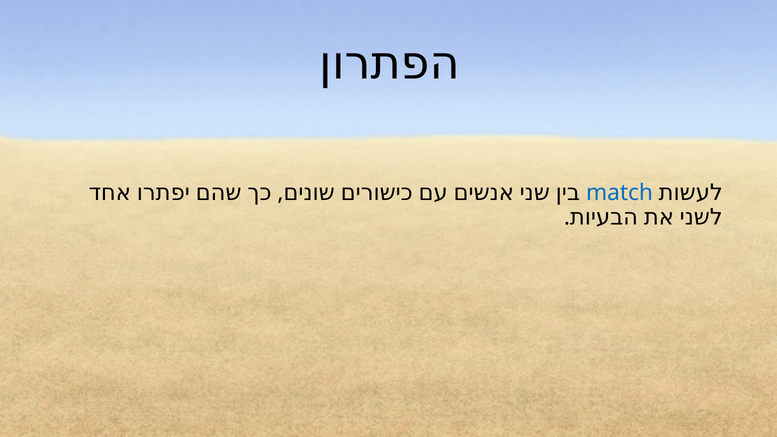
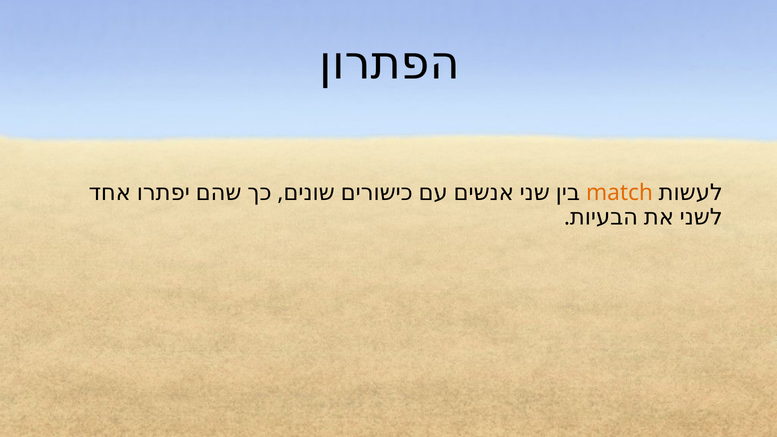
match colour: blue -> orange
